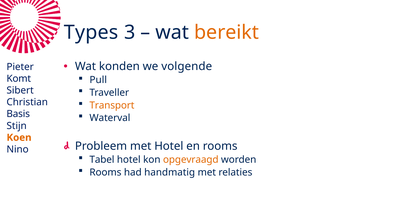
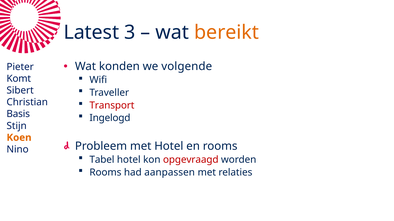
Types: Types -> Latest
Pull: Pull -> Wifi
Transport colour: orange -> red
Waterval: Waterval -> Ingelogd
opgevraagd colour: orange -> red
handmatig: handmatig -> aanpassen
